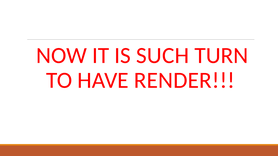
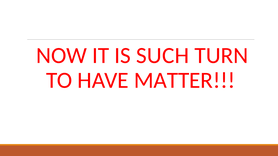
RENDER: RENDER -> MATTER
